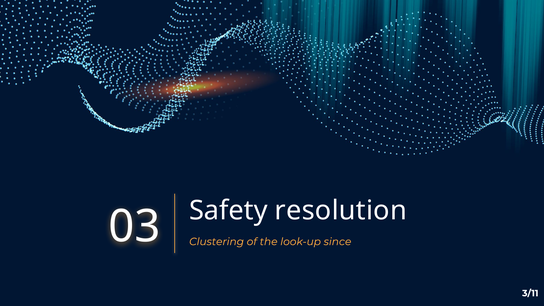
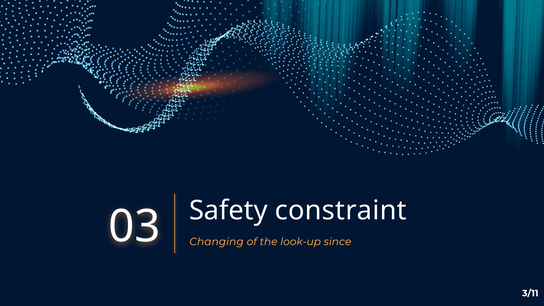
resolution: resolution -> constraint
Clustering: Clustering -> Changing
